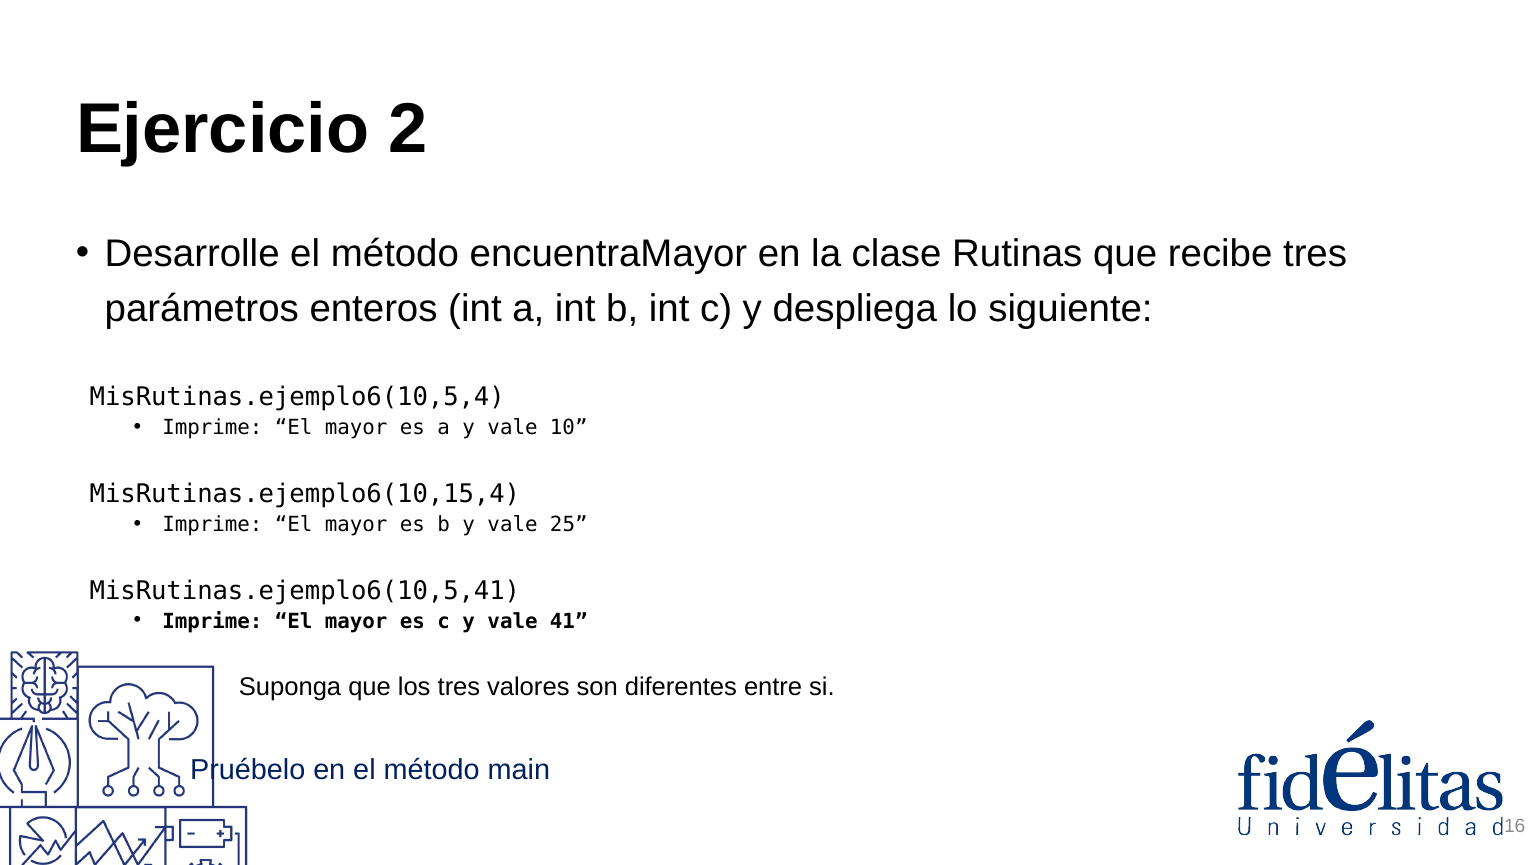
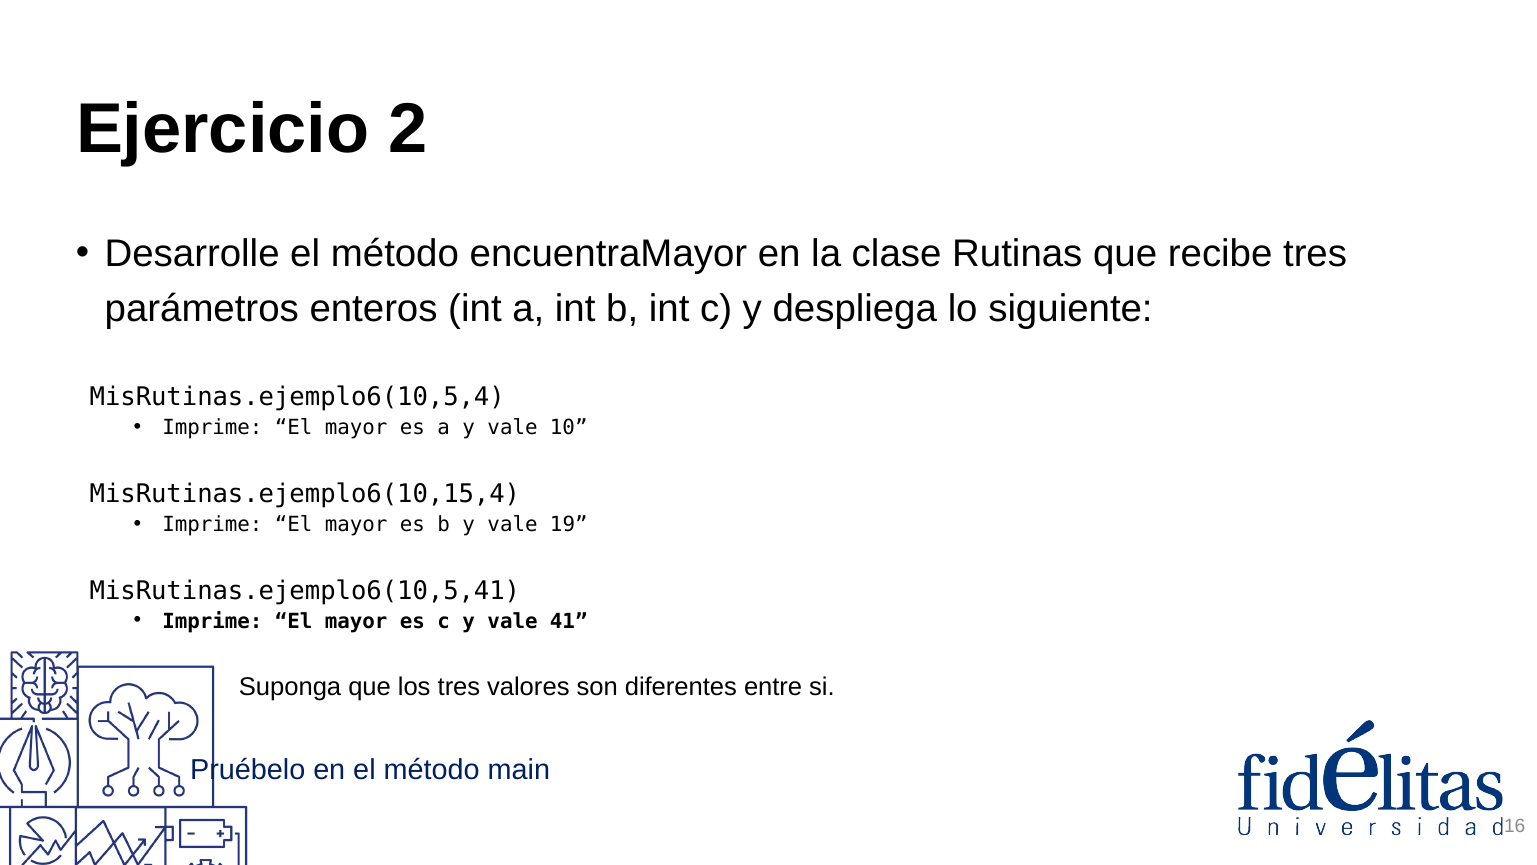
25: 25 -> 19
